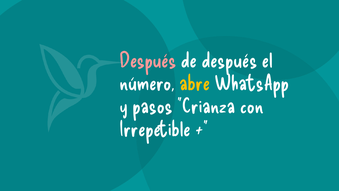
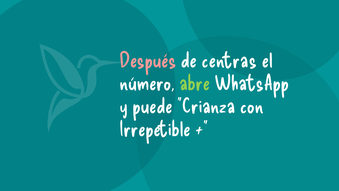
de después: después -> centras
abre colour: yellow -> light green
pasos: pasos -> puede
